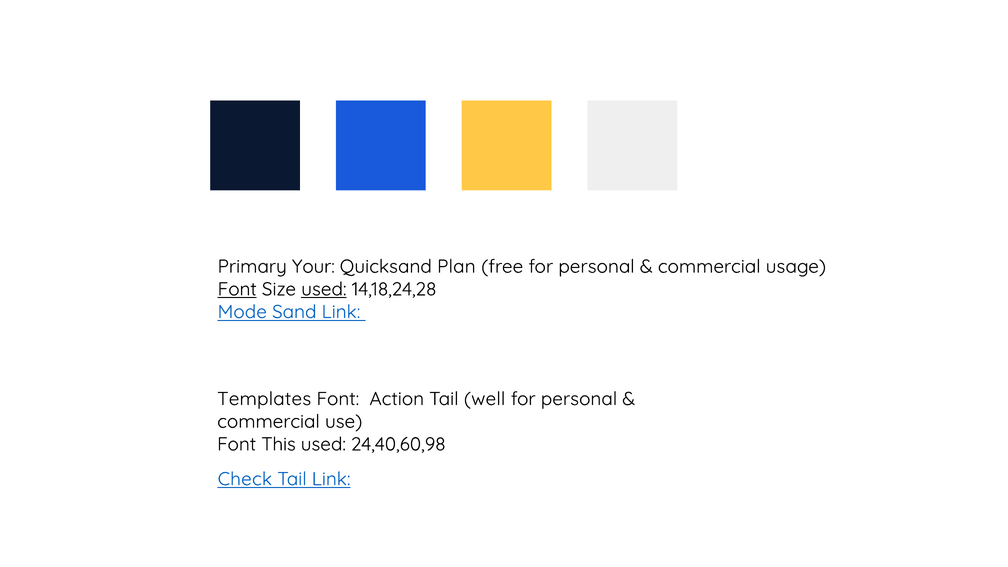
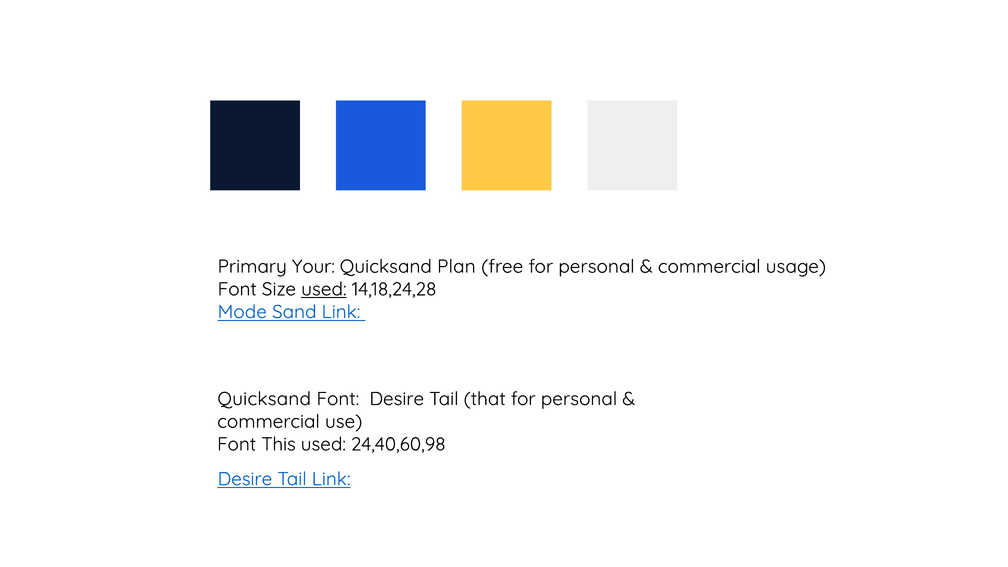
Font at (237, 289) underline: present -> none
Templates at (264, 399): Templates -> Quicksand
Font Action: Action -> Desire
well: well -> that
Check at (245, 479): Check -> Desire
